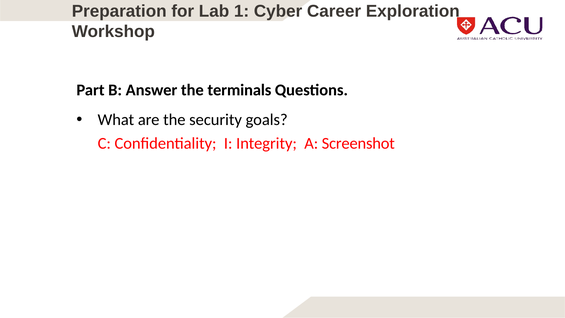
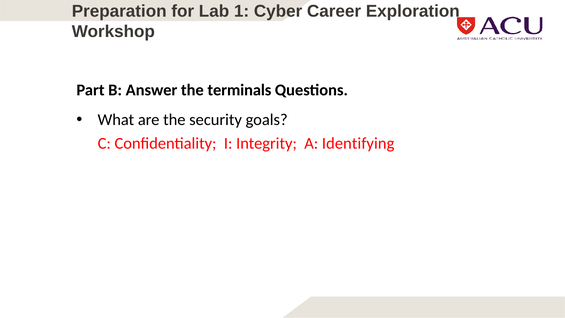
Screenshot: Screenshot -> Identifying
